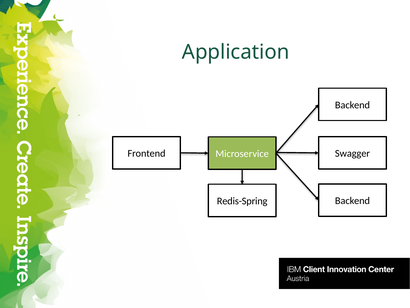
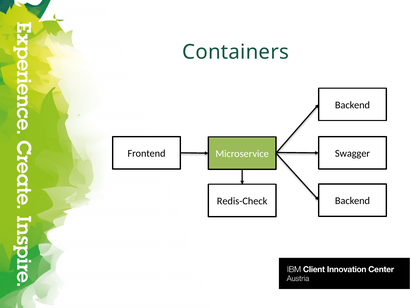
Application: Application -> Containers
Redis-Spring: Redis-Spring -> Redis-Check
